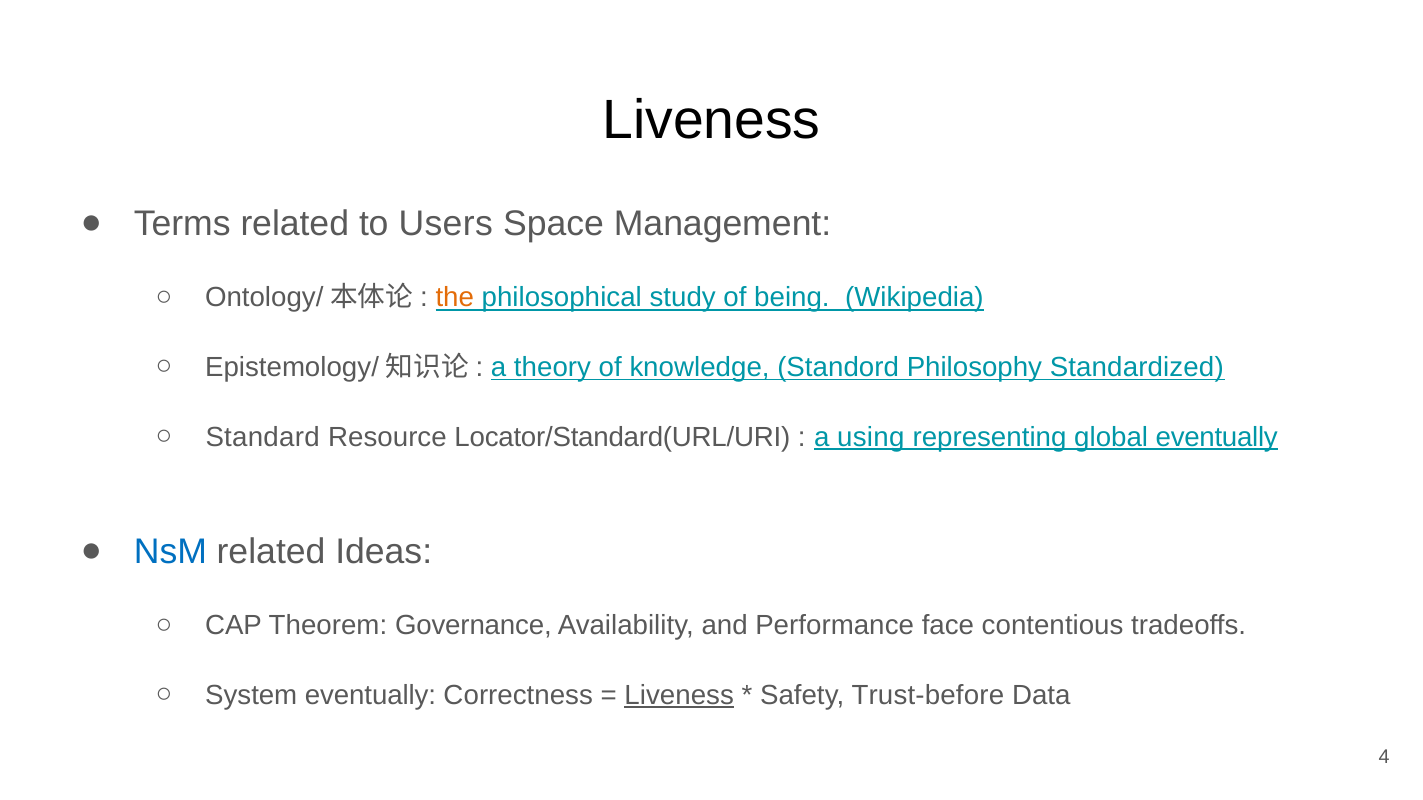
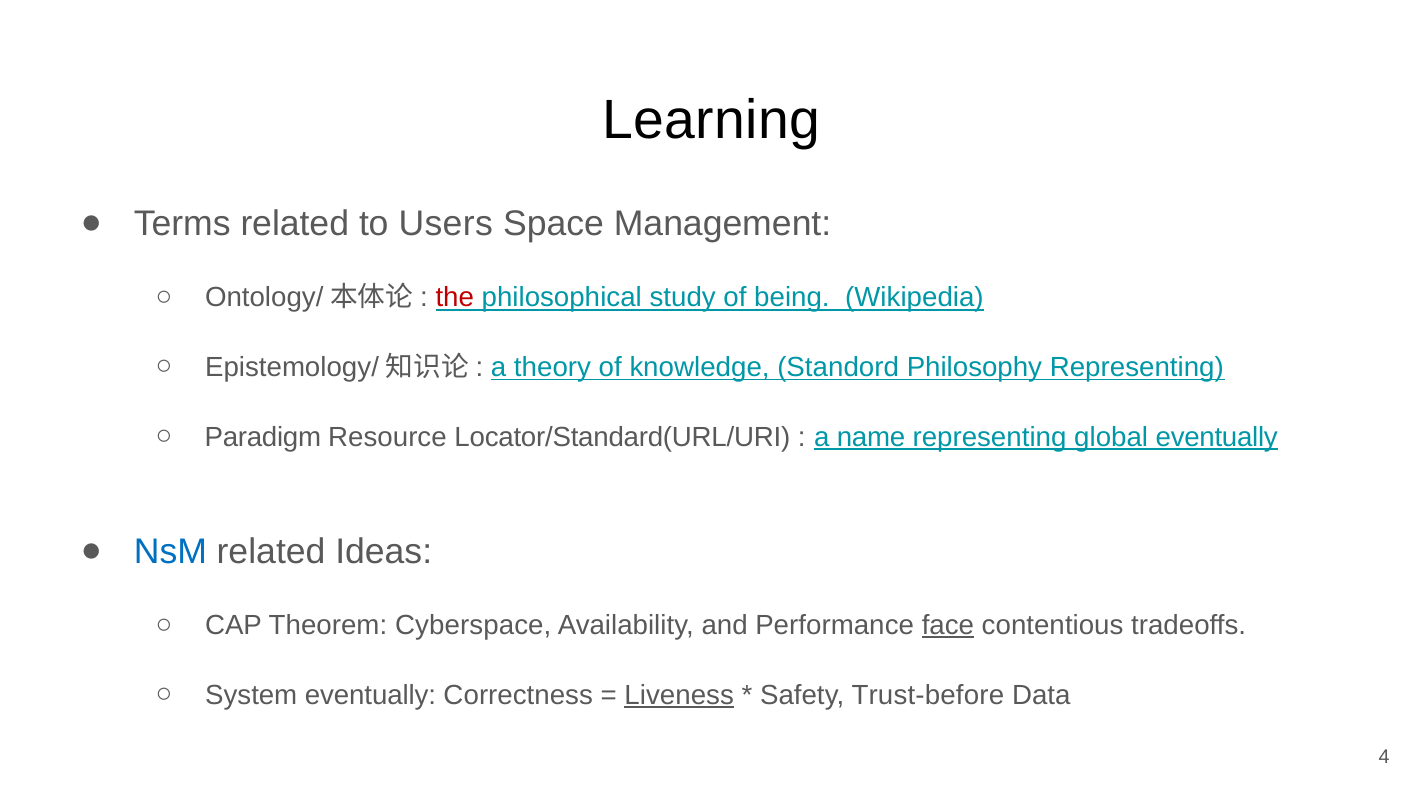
Liveness at (711, 121): Liveness -> Learning
the colour: orange -> red
Philosophy Standardized: Standardized -> Representing
Standard: Standard -> Paradigm
using: using -> name
Governance: Governance -> Cyberspace
face underline: none -> present
